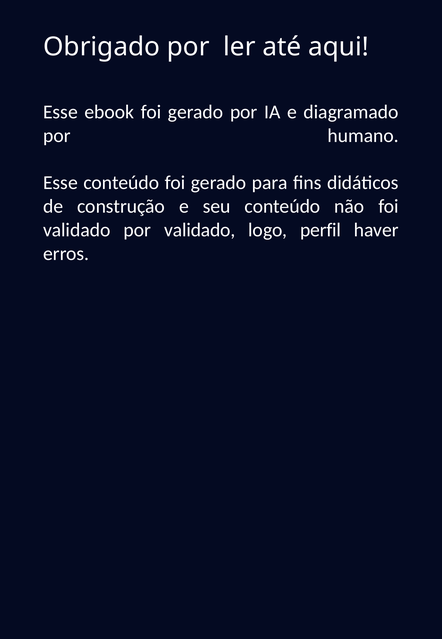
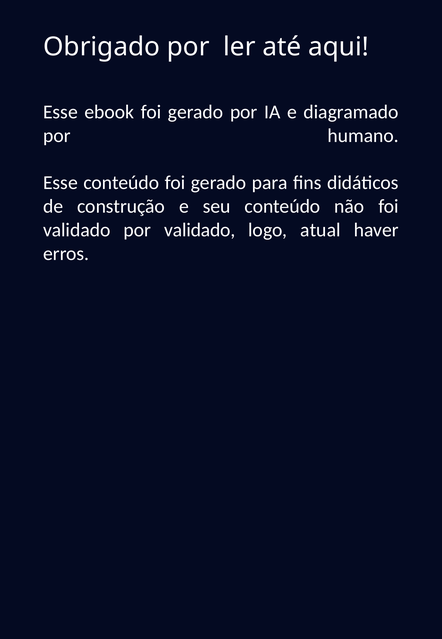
perfil: perfil -> atual
